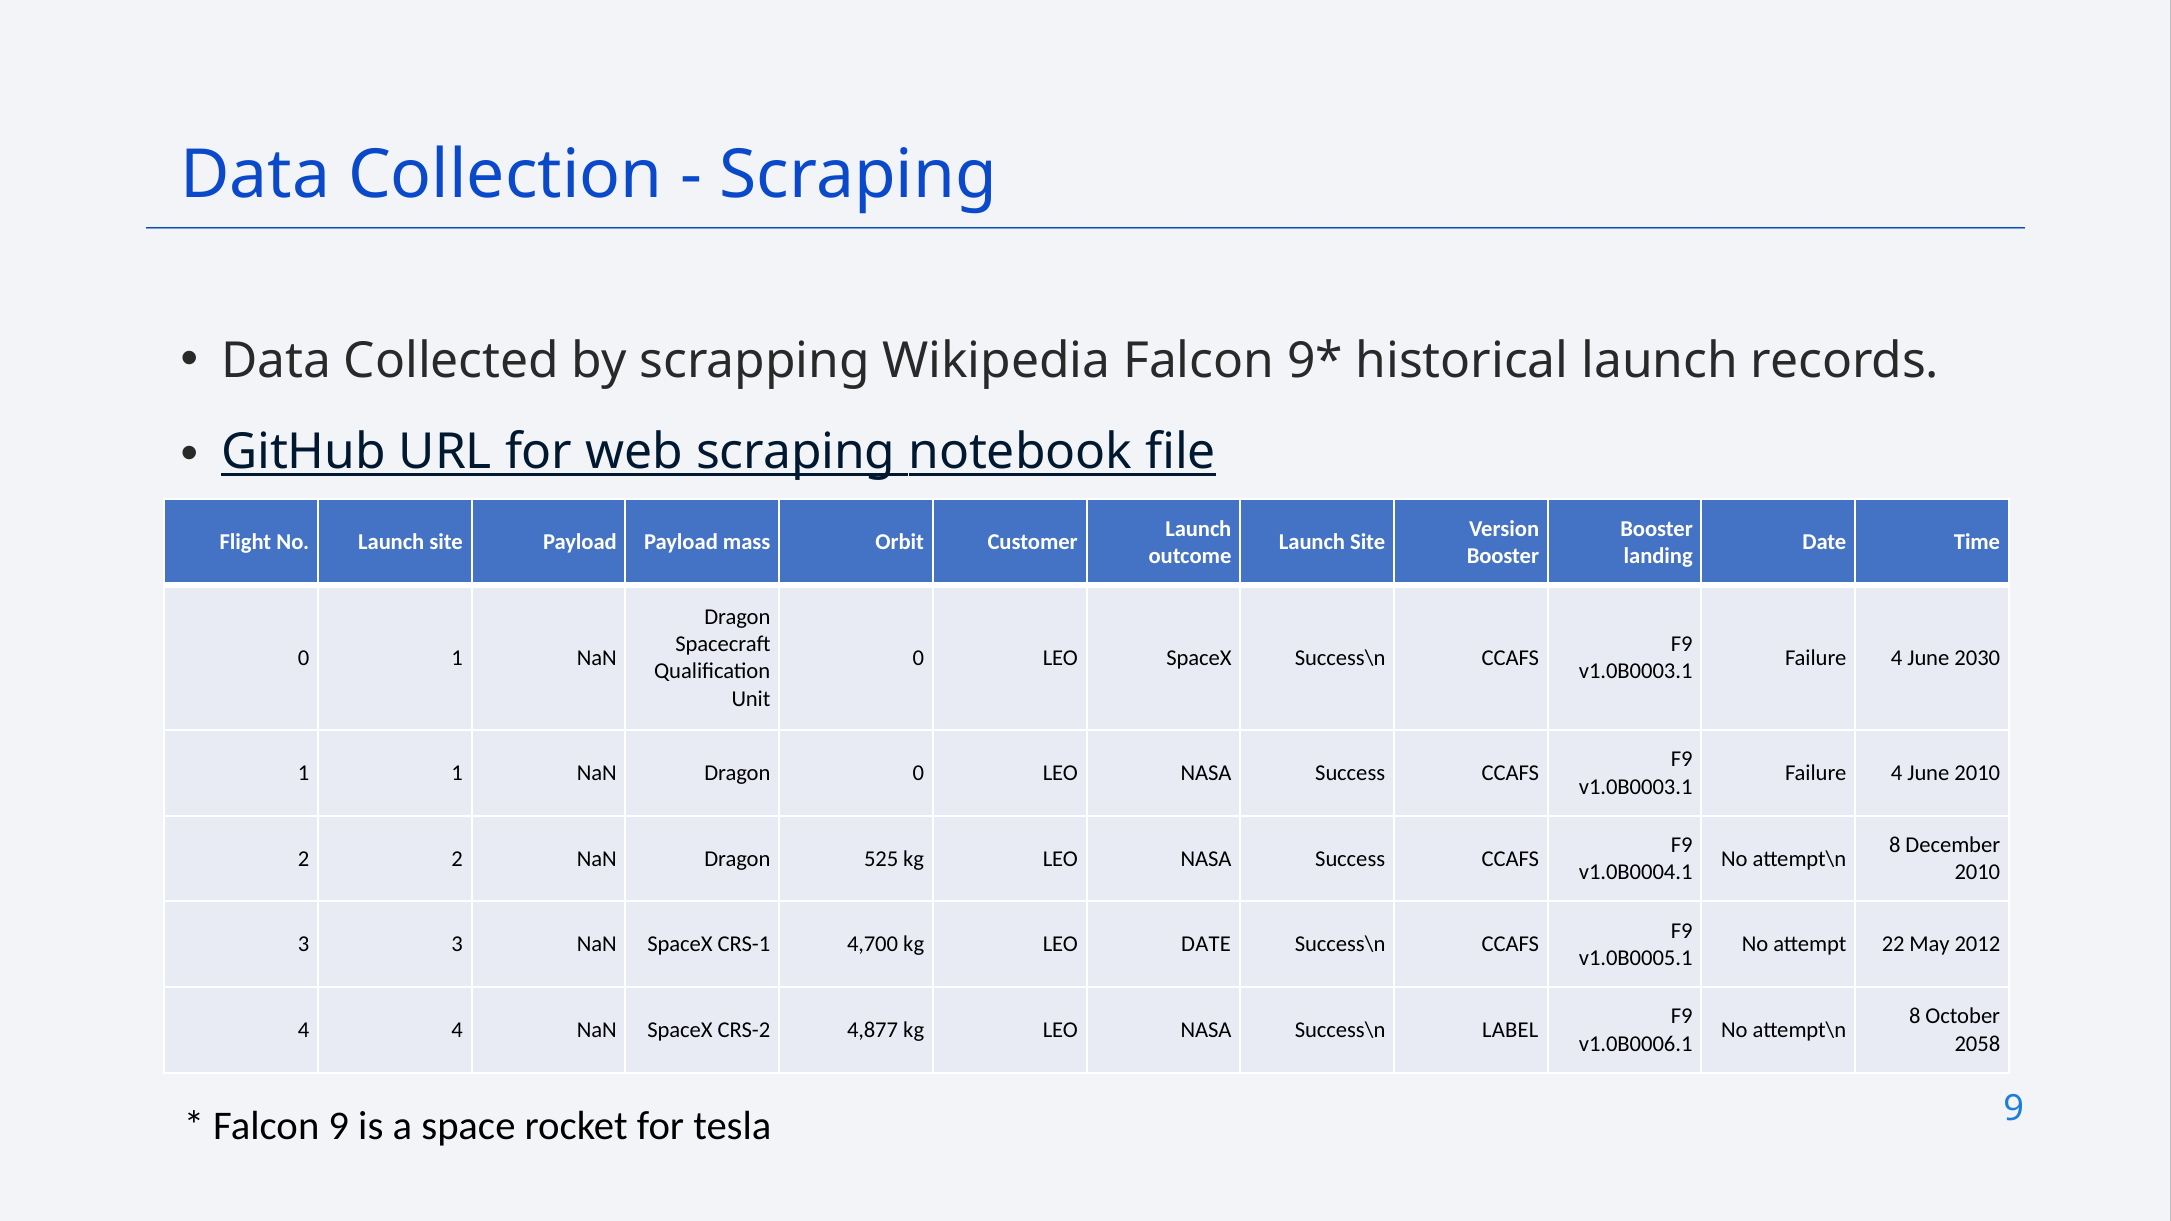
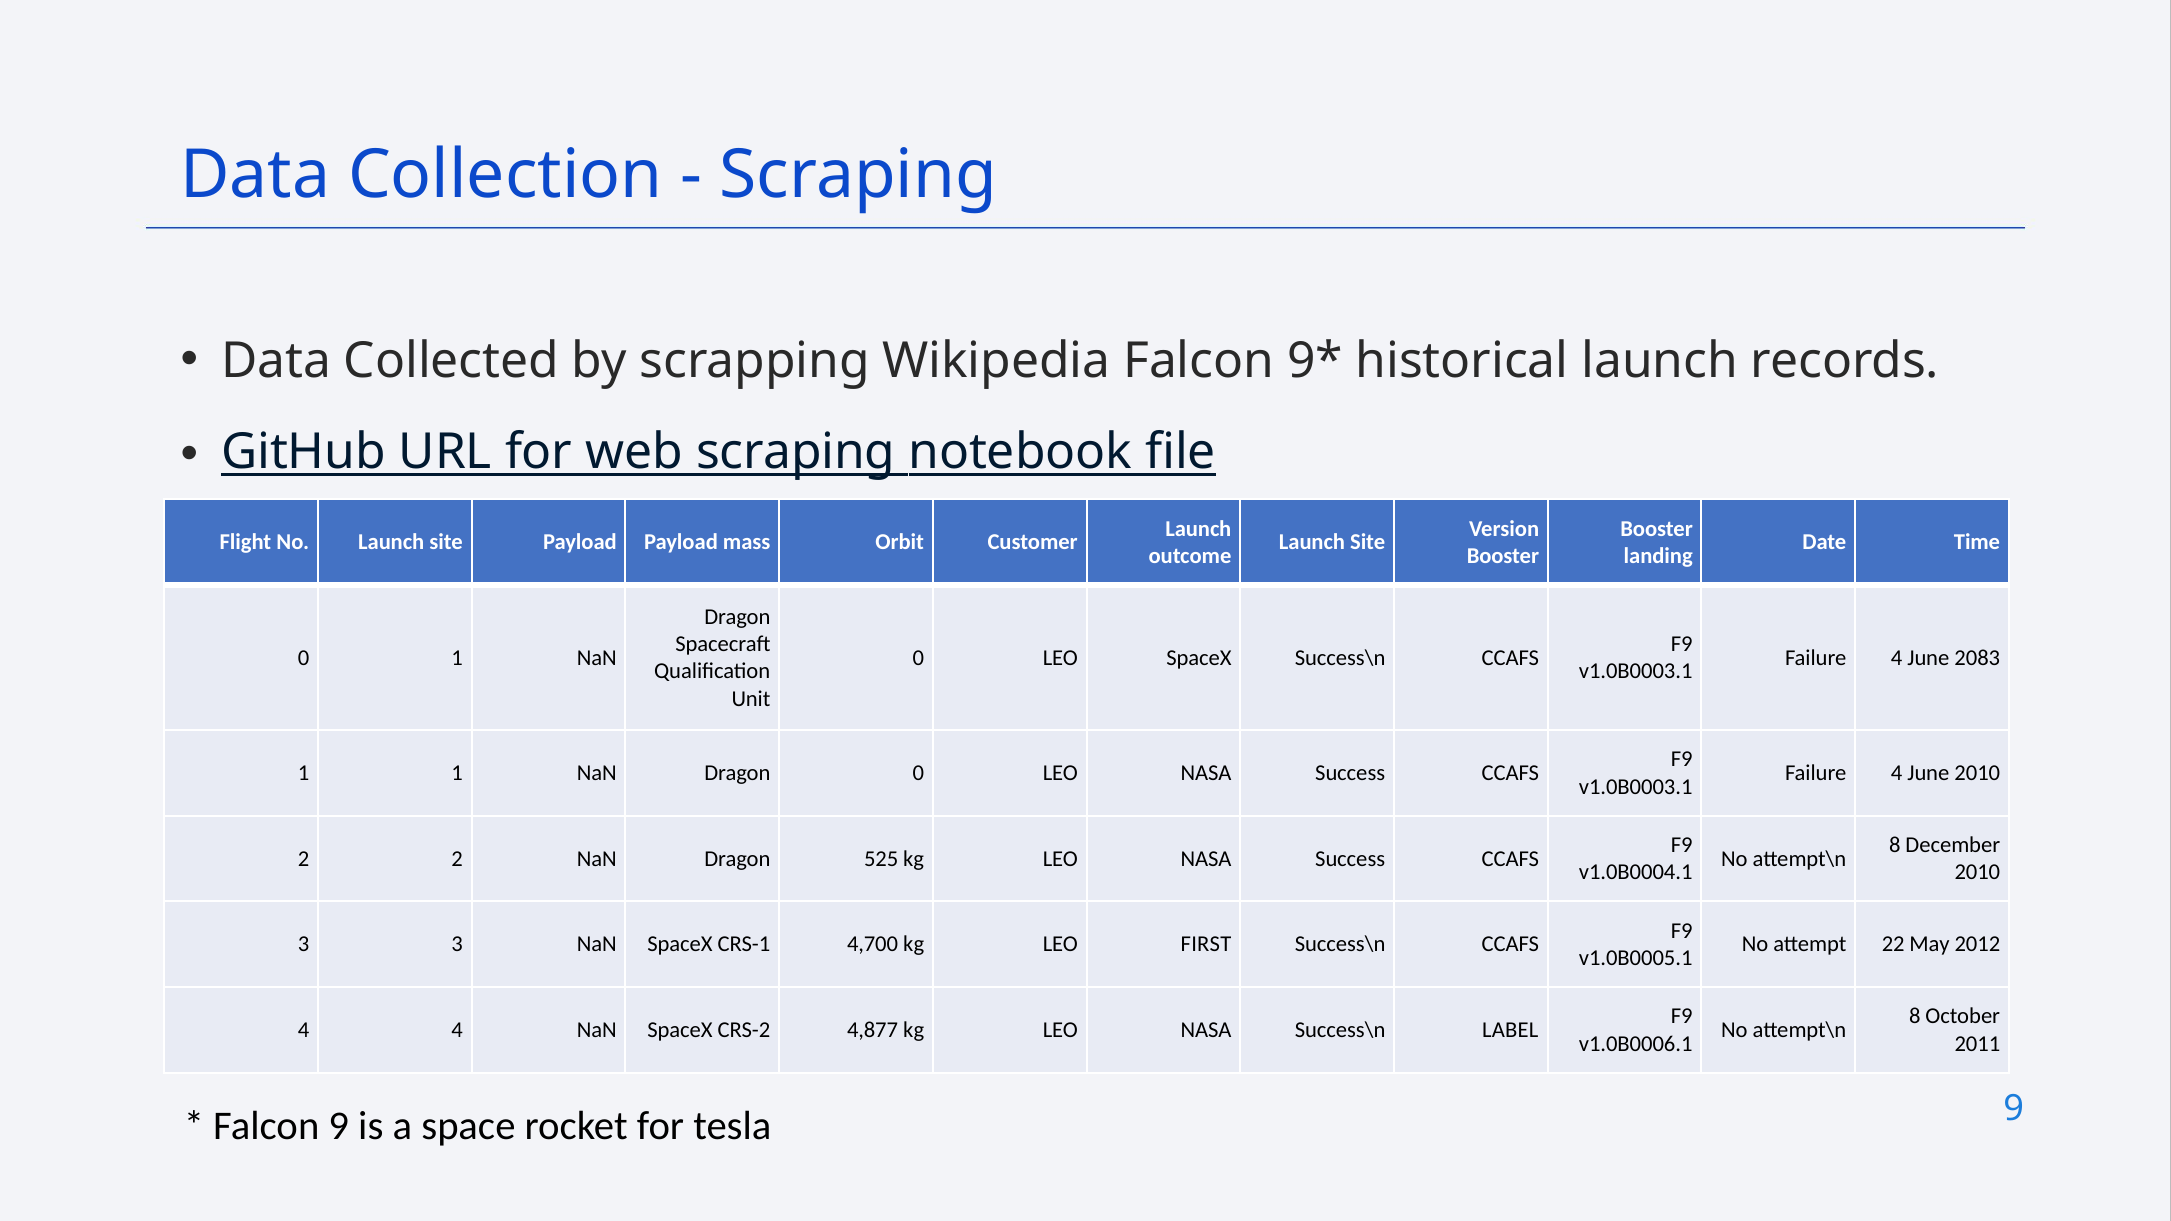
2030: 2030 -> 2083
LEO DATE: DATE -> FIRST
2058: 2058 -> 2011
